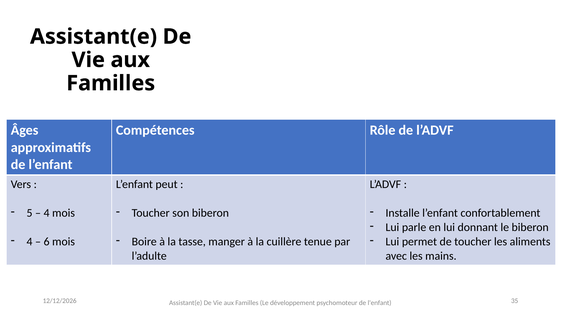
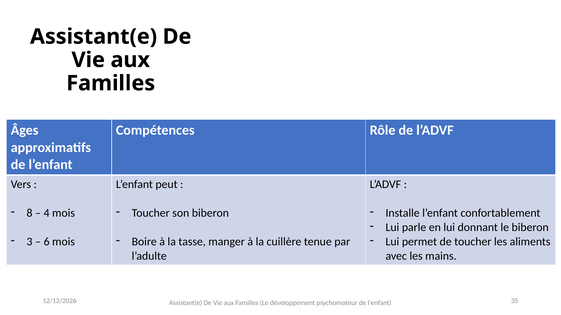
5: 5 -> 8
4 at (30, 242): 4 -> 3
